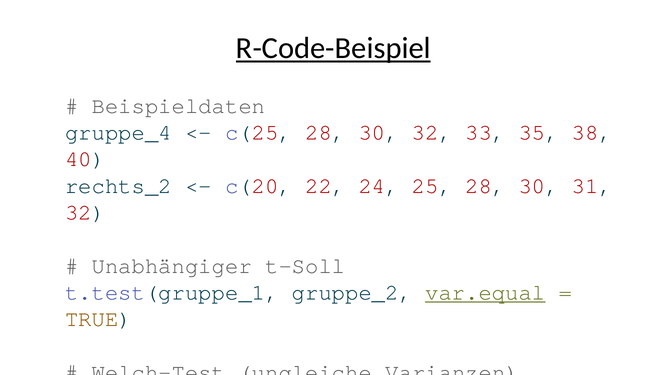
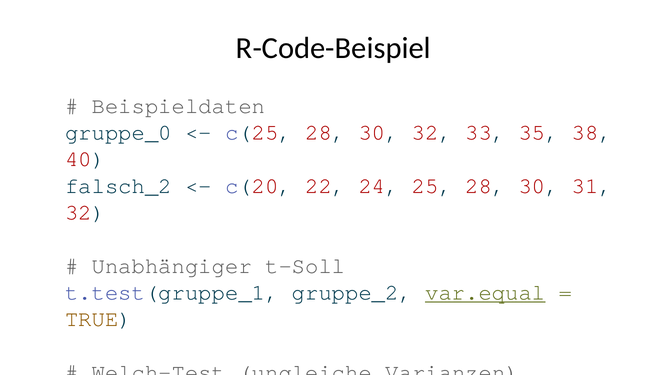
R-Code-Beispiel underline: present -> none
gruppe_4: gruppe_4 -> gruppe_0
rechts_2: rechts_2 -> falsch_2
